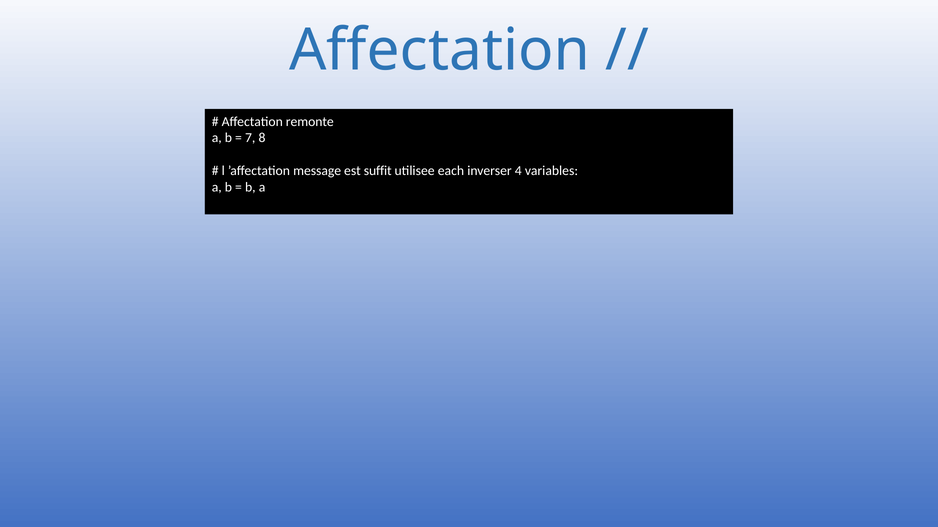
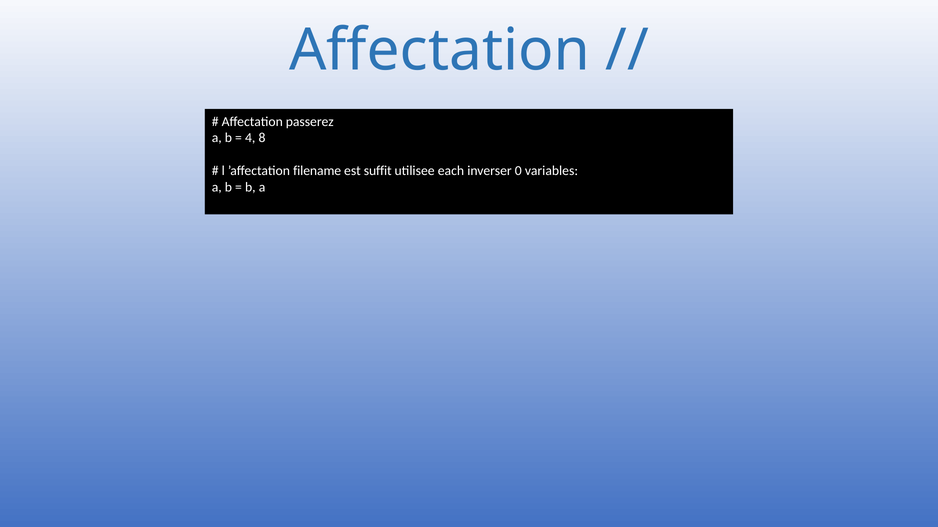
remonte: remonte -> passerez
7: 7 -> 4
message: message -> filename
4: 4 -> 0
